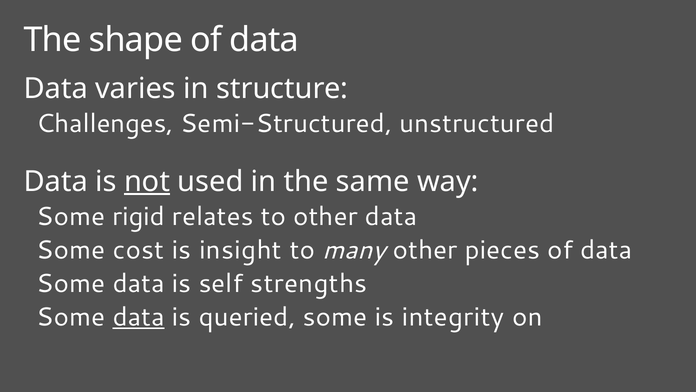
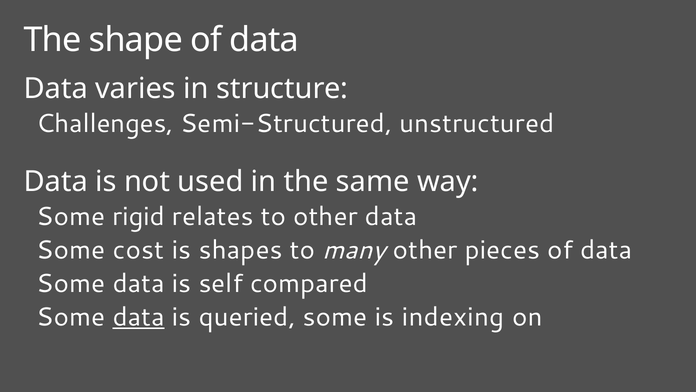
not underline: present -> none
insight: insight -> shapes
strengths: strengths -> compared
integrity: integrity -> indexing
